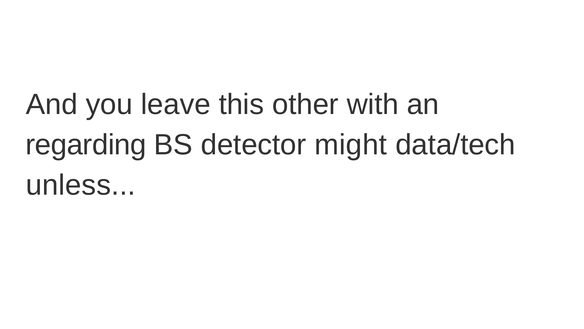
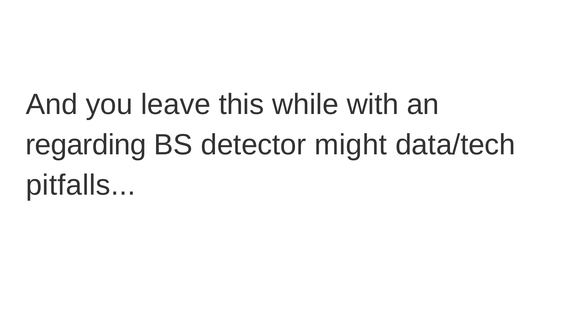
other: other -> while
unless: unless -> pitfalls
